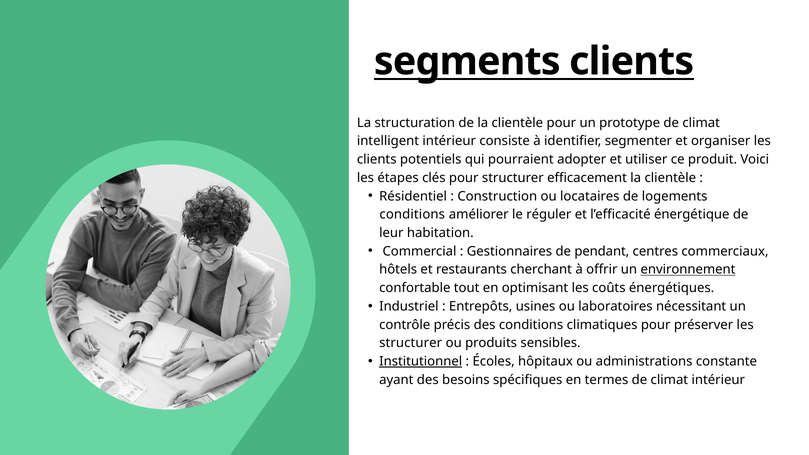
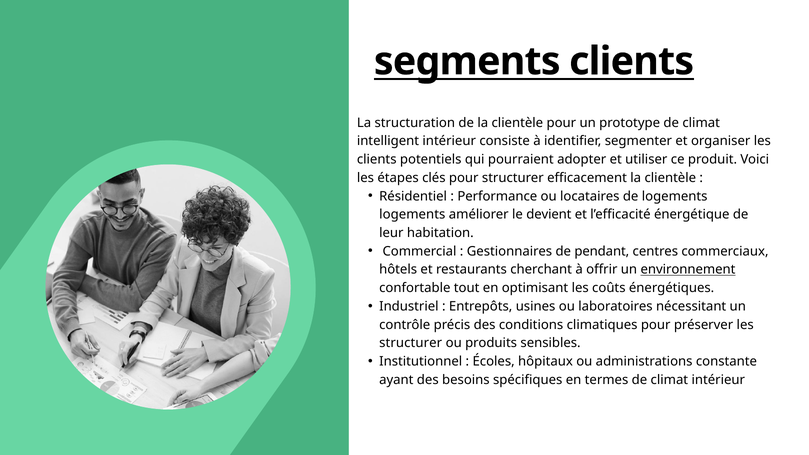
Construction: Construction -> Performance
conditions at (412, 215): conditions -> logements
réguler: réguler -> devient
Institutionnel underline: present -> none
